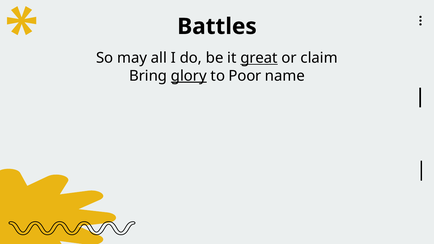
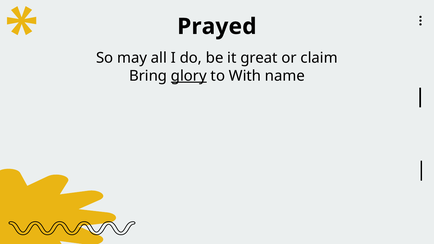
Battles: Battles -> Prayed
great underline: present -> none
Poor: Poor -> With
